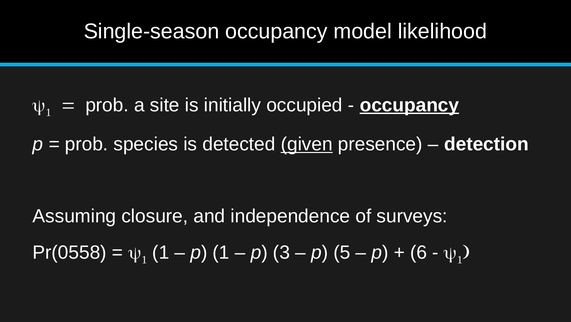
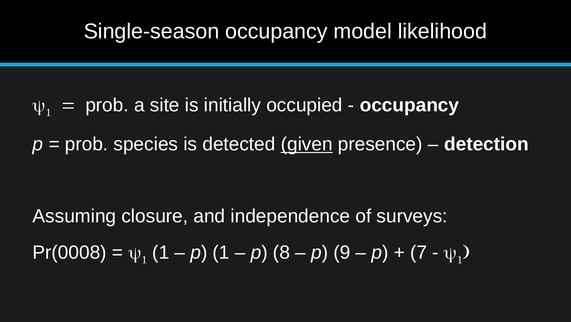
occupancy at (409, 105) underline: present -> none
Pr(0558: Pr(0558 -> Pr(0008
3: 3 -> 8
5: 5 -> 9
6: 6 -> 7
